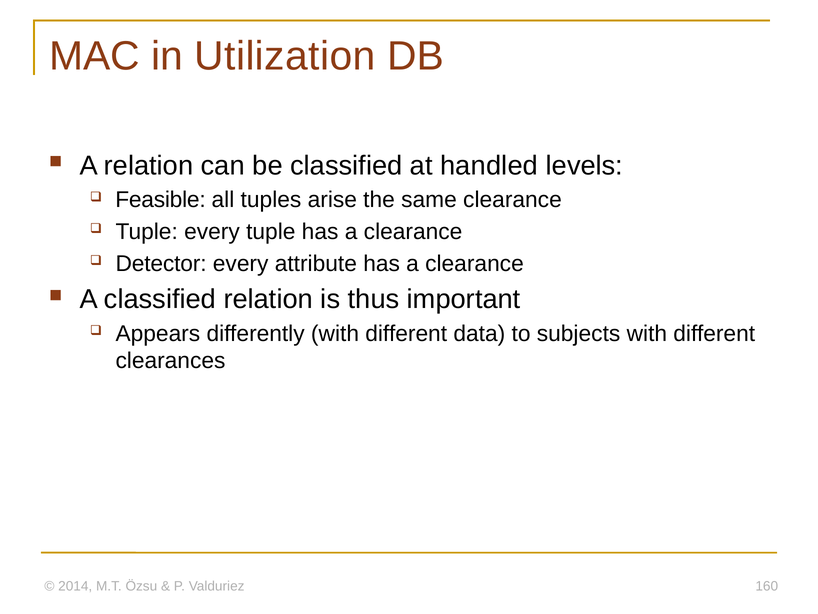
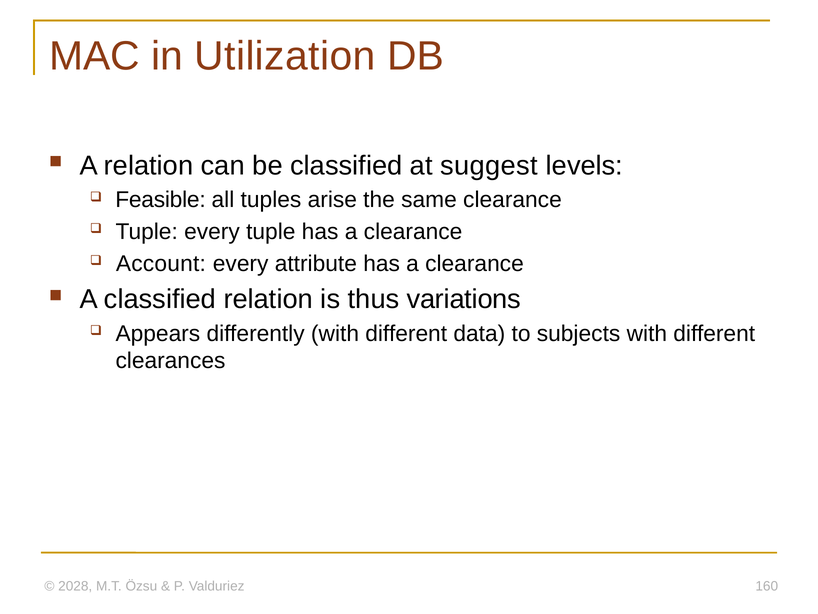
handled: handled -> suggest
Detector: Detector -> Account
important: important -> variations
2014: 2014 -> 2028
